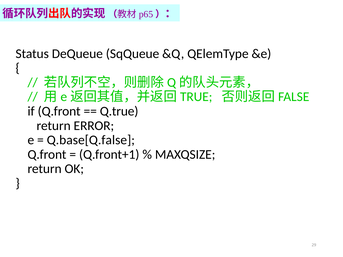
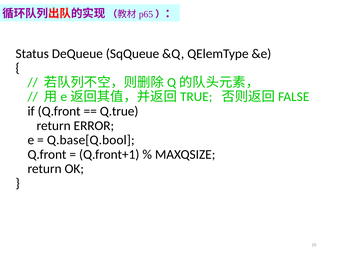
Q.base[Q.false: Q.base[Q.false -> Q.base[Q.bool
